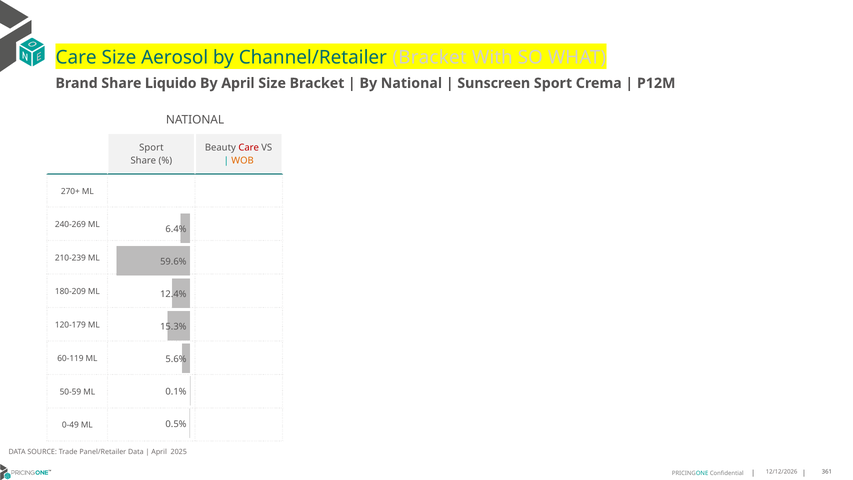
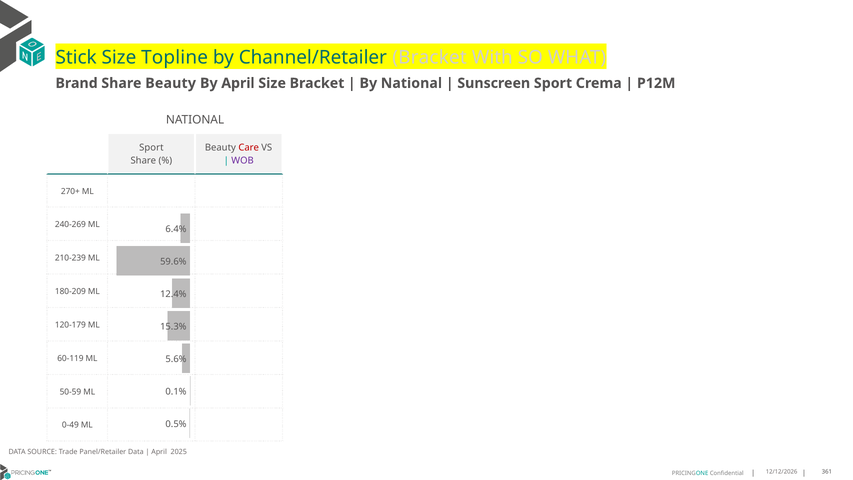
Care at (76, 57): Care -> Stick
Aerosol: Aerosol -> Topline
Share Liquido: Liquido -> Beauty
WOB colour: orange -> purple
